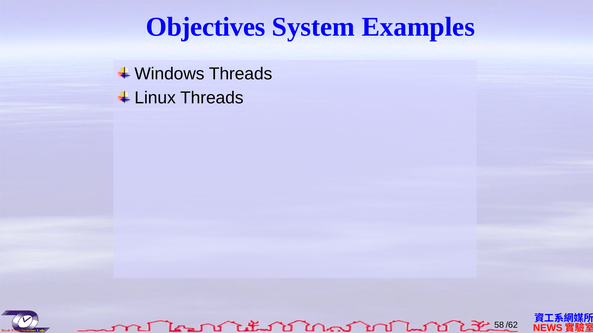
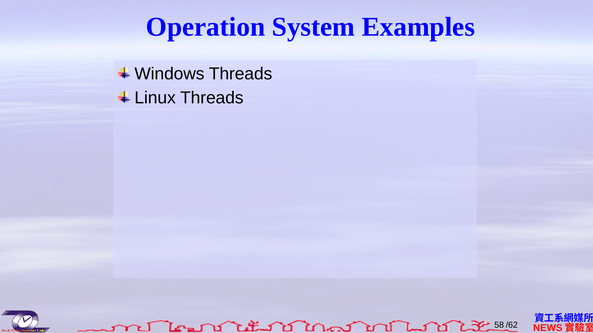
Objectives: Objectives -> Operation
